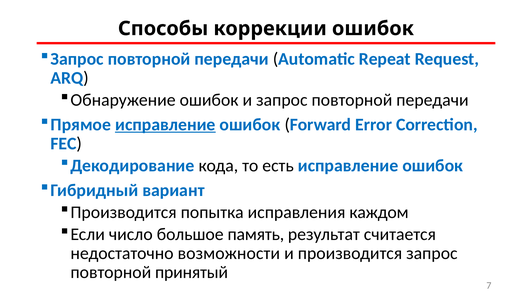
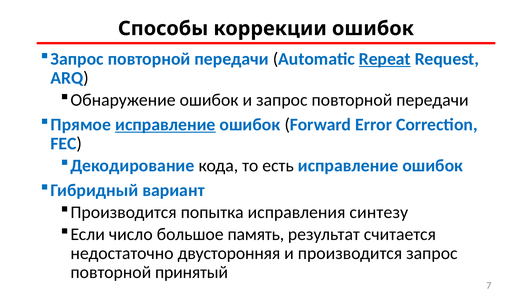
Repeat underline: none -> present
каждом: каждом -> синтезу
возможности: возможности -> двусторонняя
